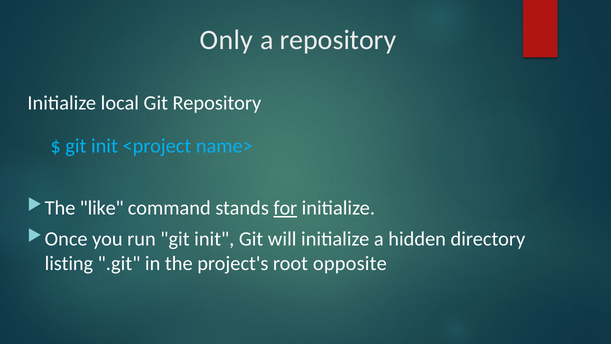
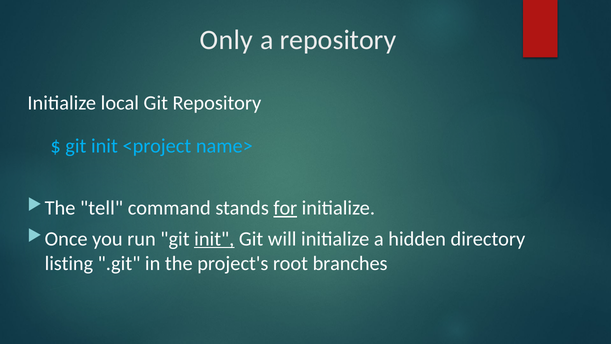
like: like -> tell
init at (214, 239) underline: none -> present
opposite: opposite -> branches
